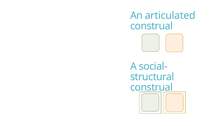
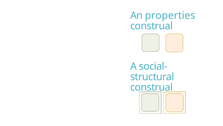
articulated: articulated -> properties
